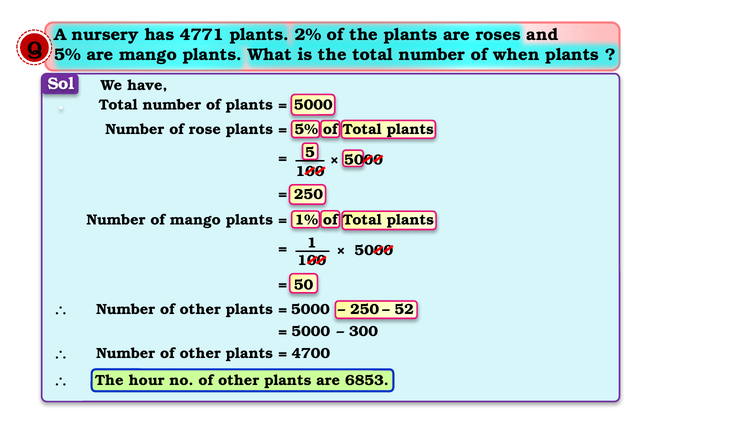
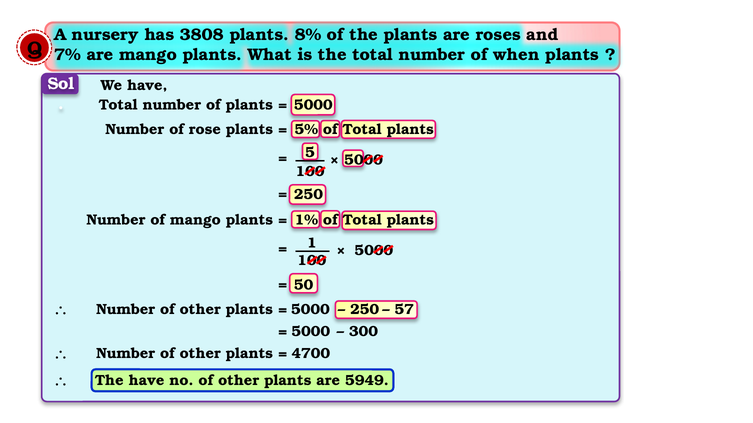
4771: 4771 -> 3808
2%: 2% -> 8%
5% at (68, 55): 5% -> 7%
52: 52 -> 57
The hour: hour -> have
6853: 6853 -> 5949
